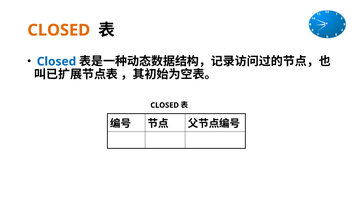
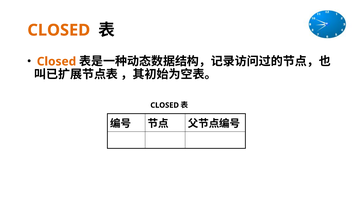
Closed at (57, 61) colour: blue -> orange
